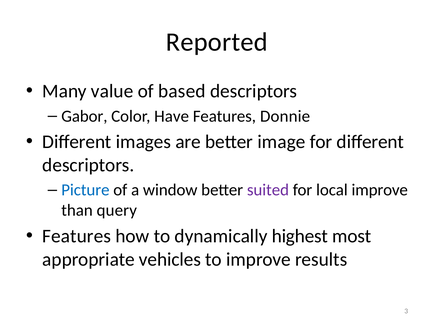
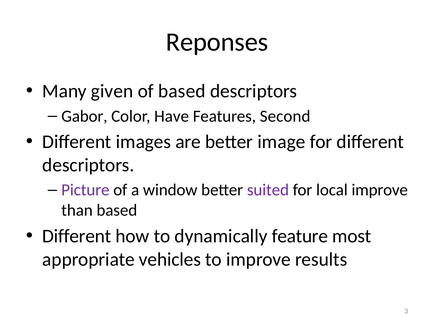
Reported: Reported -> Reponses
value: value -> given
Donnie: Donnie -> Second
Picture colour: blue -> purple
than query: query -> based
Features at (77, 236): Features -> Different
highest: highest -> feature
